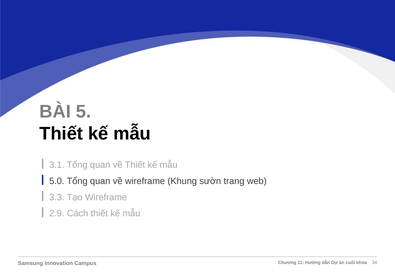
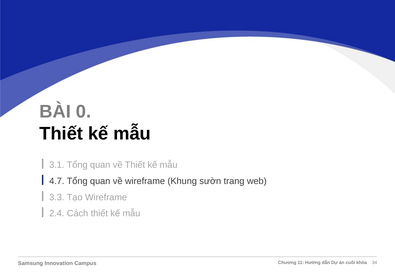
5: 5 -> 0
5.0: 5.0 -> 4.7
2.9: 2.9 -> 2.4
